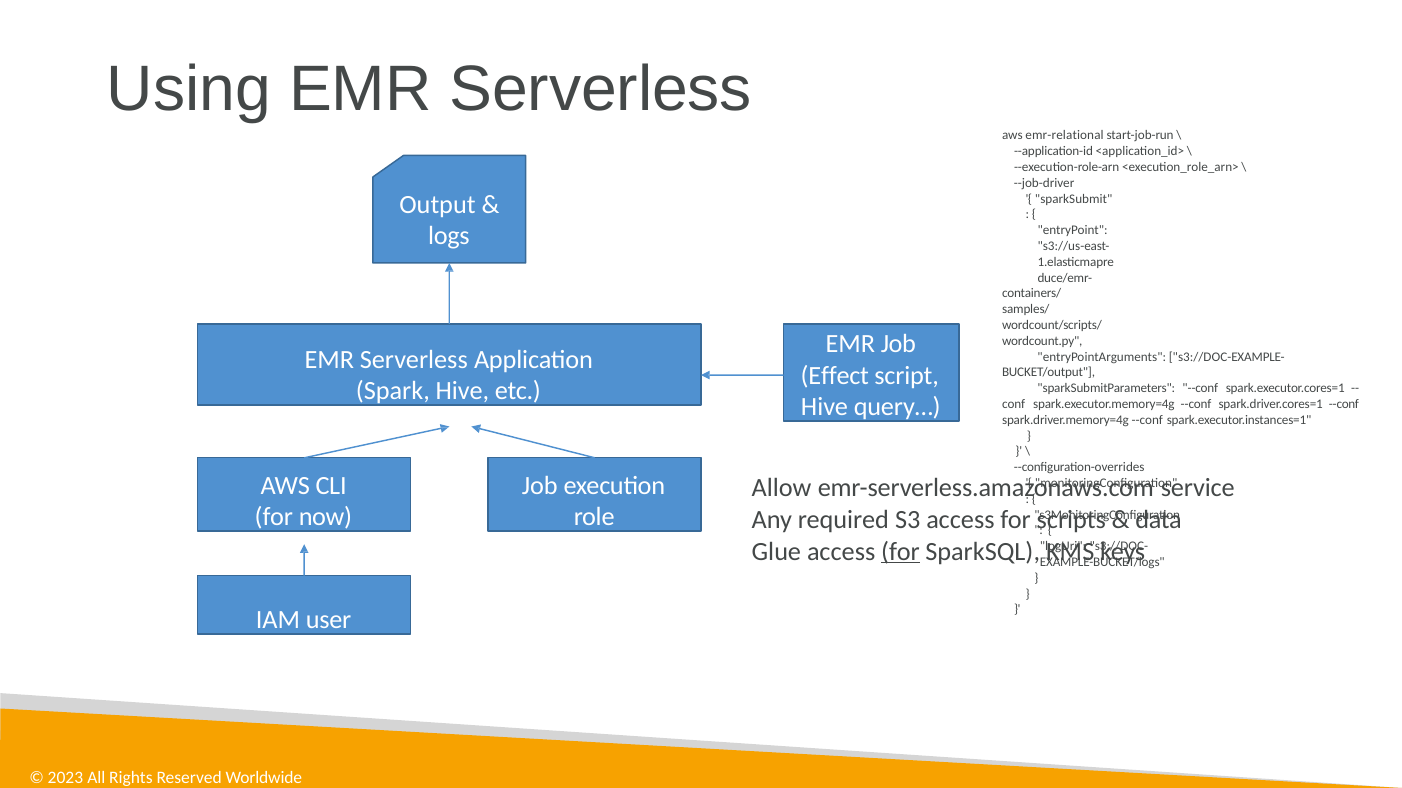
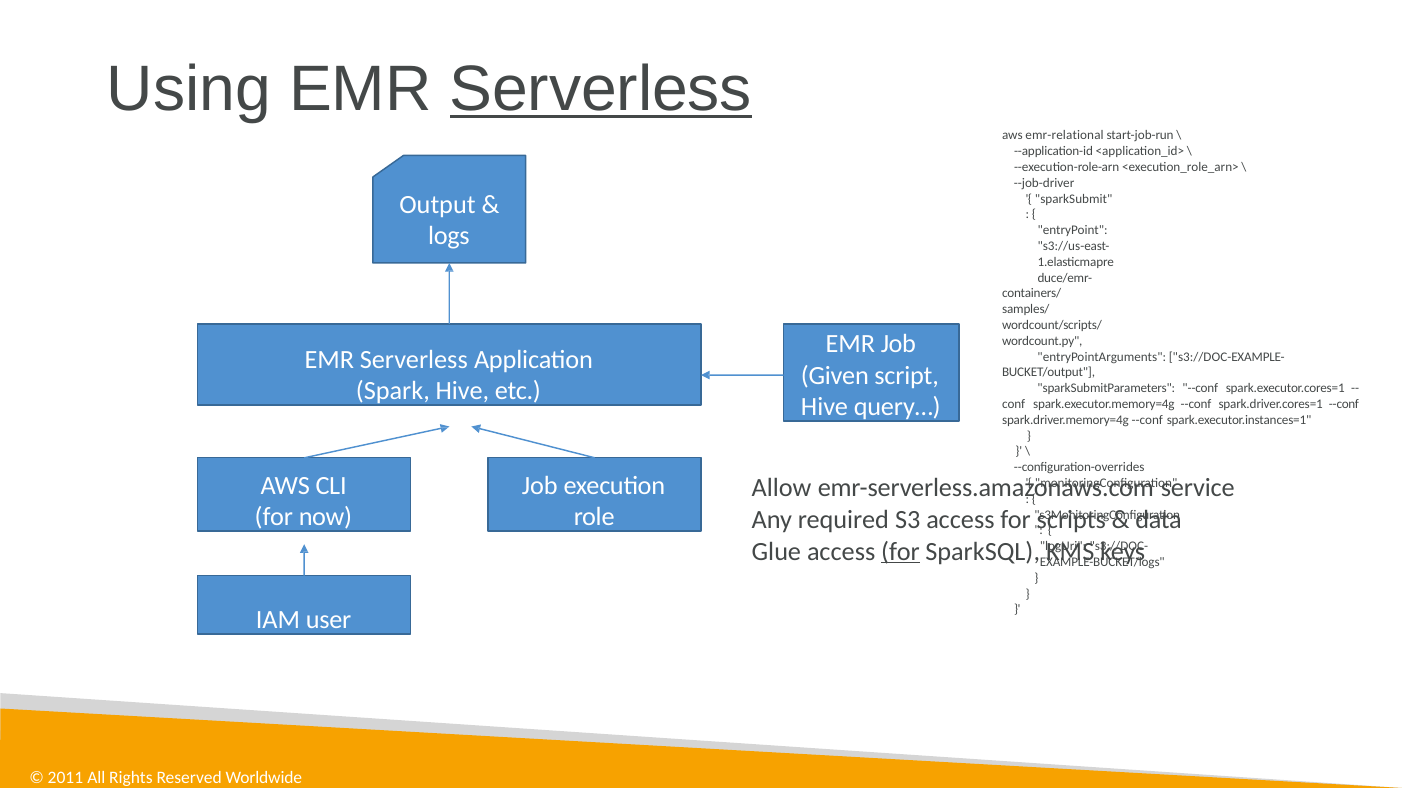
Serverless at (601, 89) underline: none -> present
Effect: Effect -> Given
2023: 2023 -> 2011
